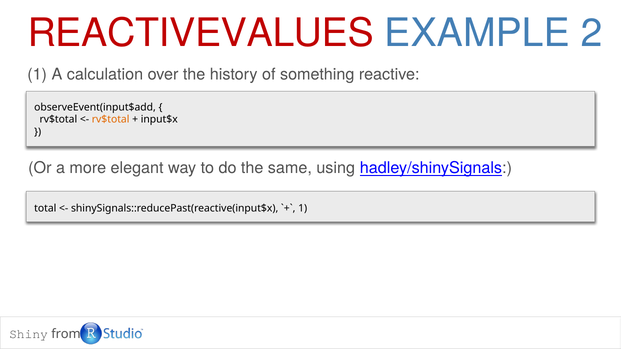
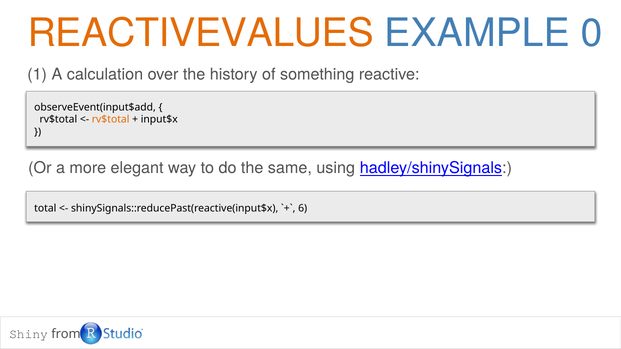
REACTIVEVALUES colour: red -> orange
2: 2 -> 0
1 at (303, 208): 1 -> 6
